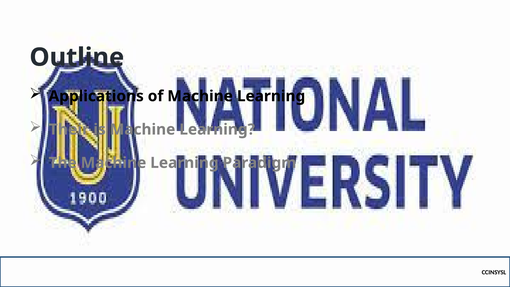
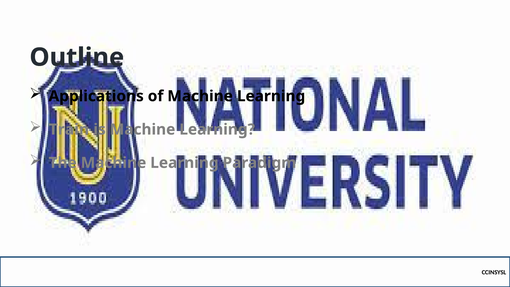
Their: Their -> Train
